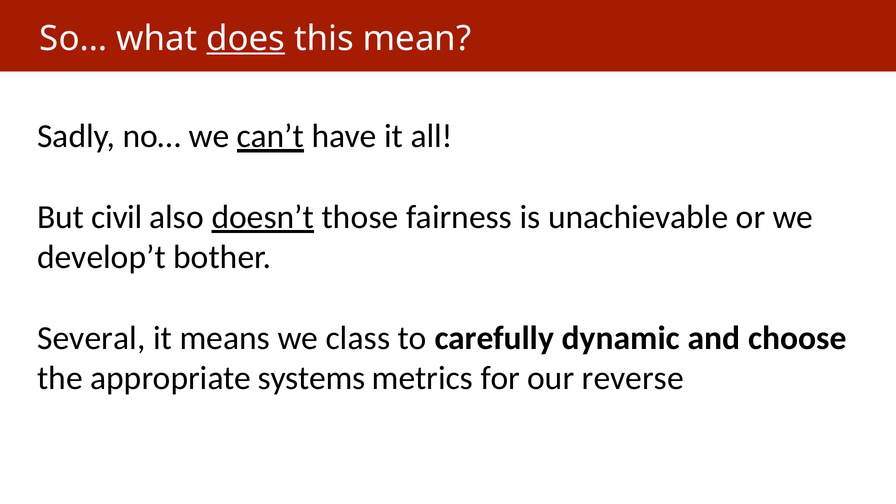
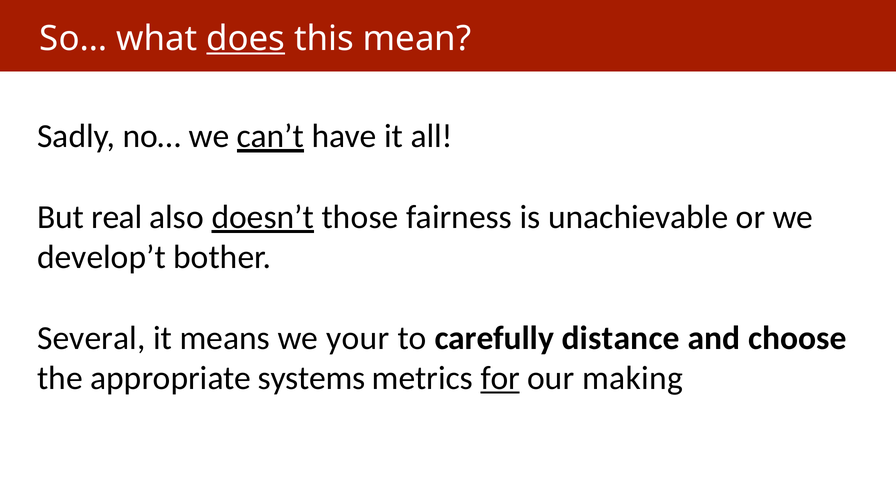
civil: civil -> real
class: class -> your
dynamic: dynamic -> distance
for underline: none -> present
reverse: reverse -> making
